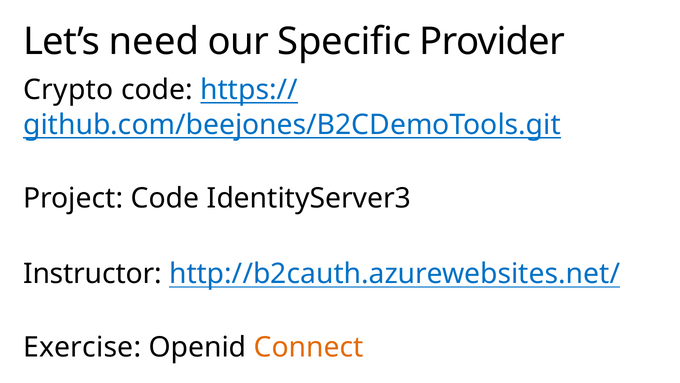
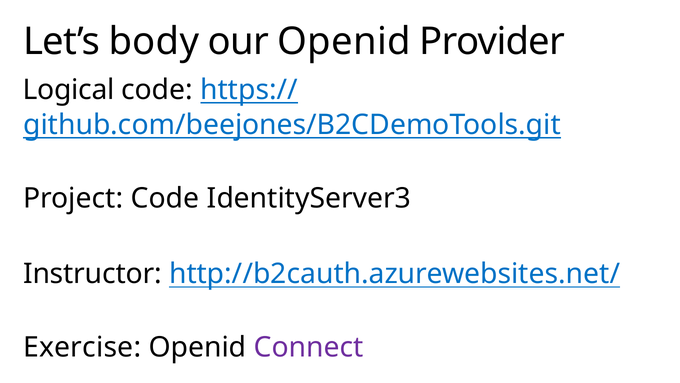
need: need -> body
our Specific: Specific -> Openid
Crypto: Crypto -> Logical
Connect colour: orange -> purple
